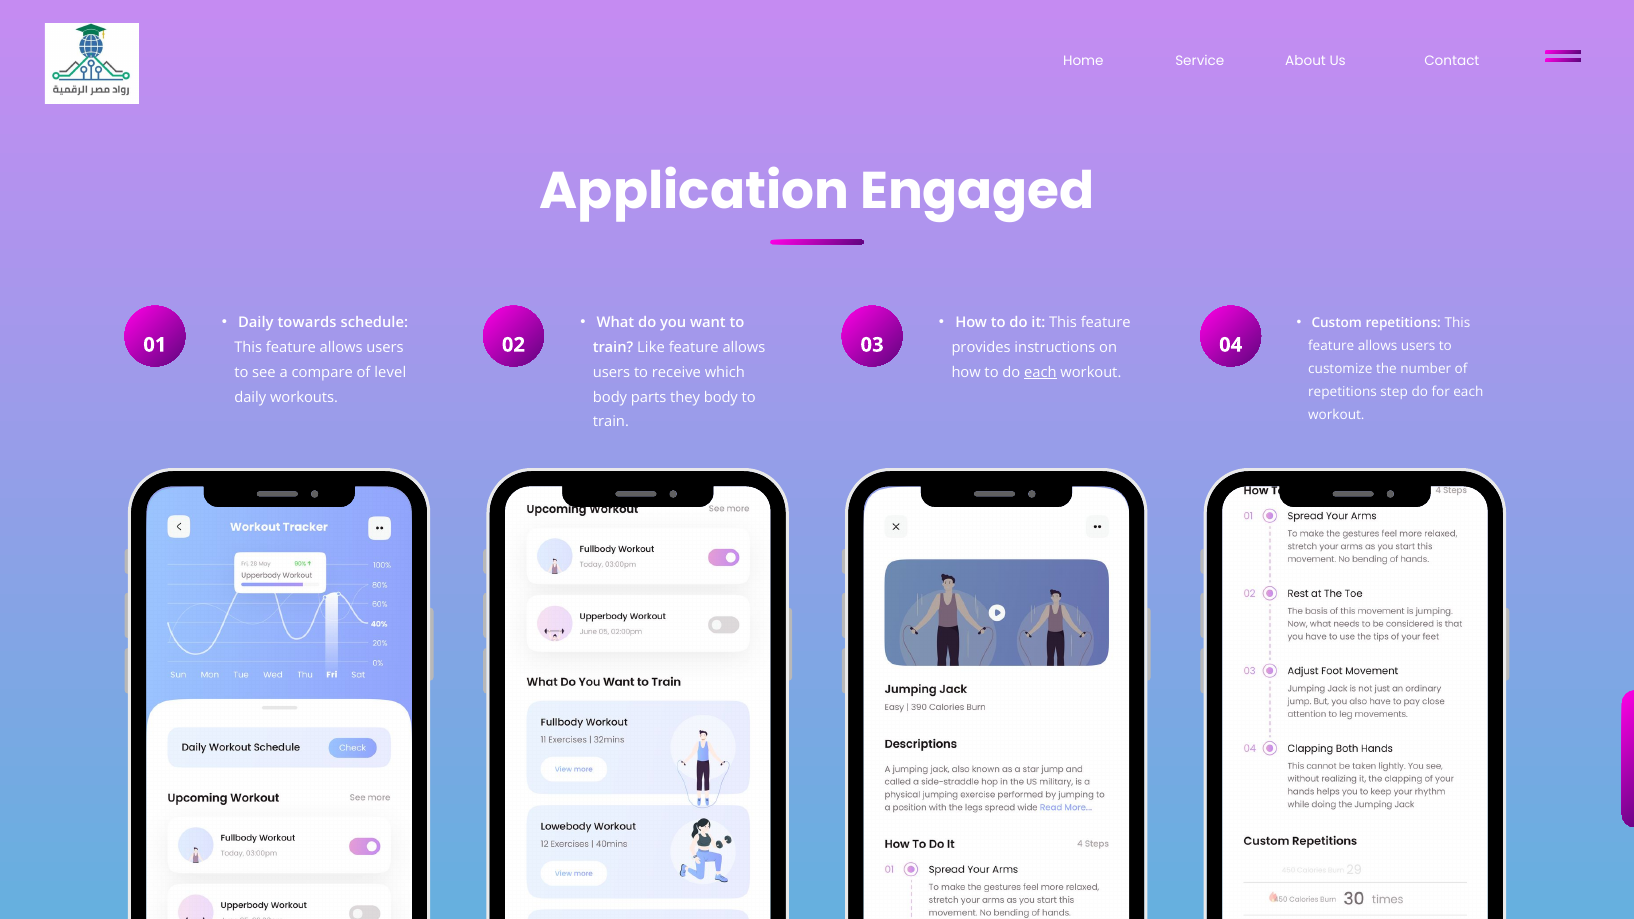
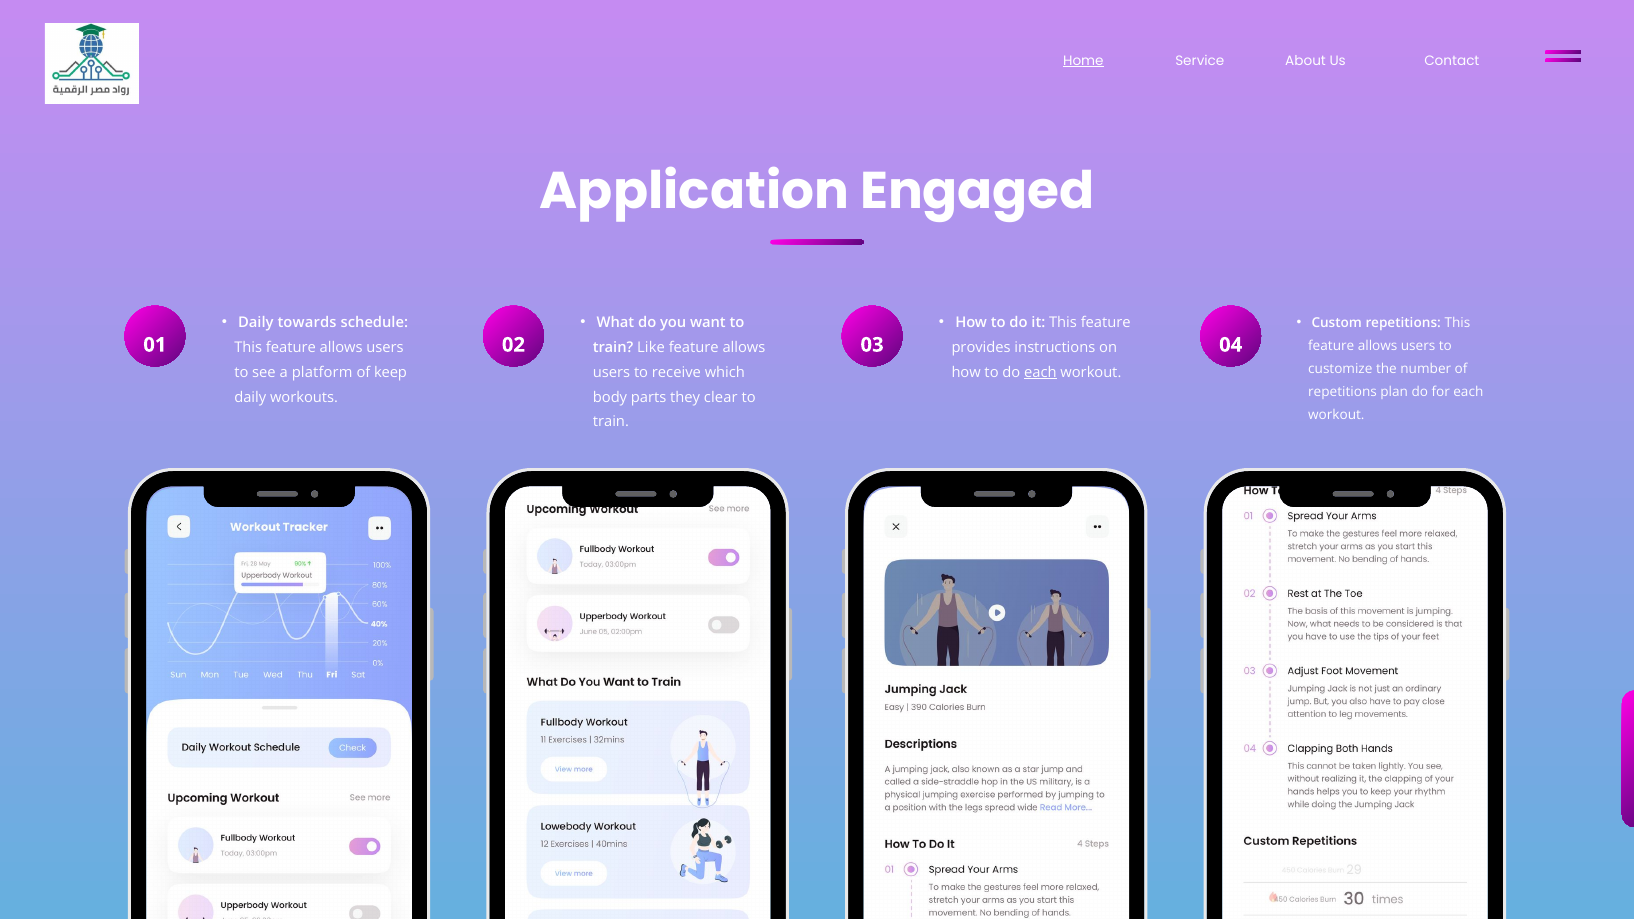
Home underline: none -> present
compare: compare -> platform
level: level -> keep
step: step -> plan
they body: body -> clear
